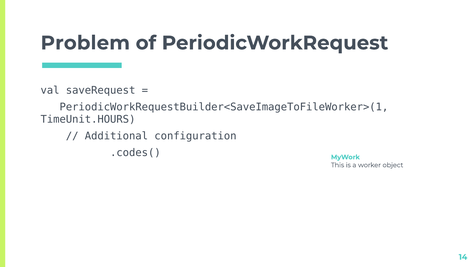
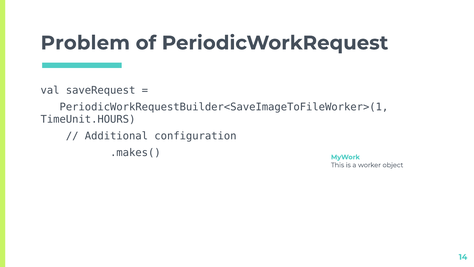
.codes(: .codes( -> .makes(
